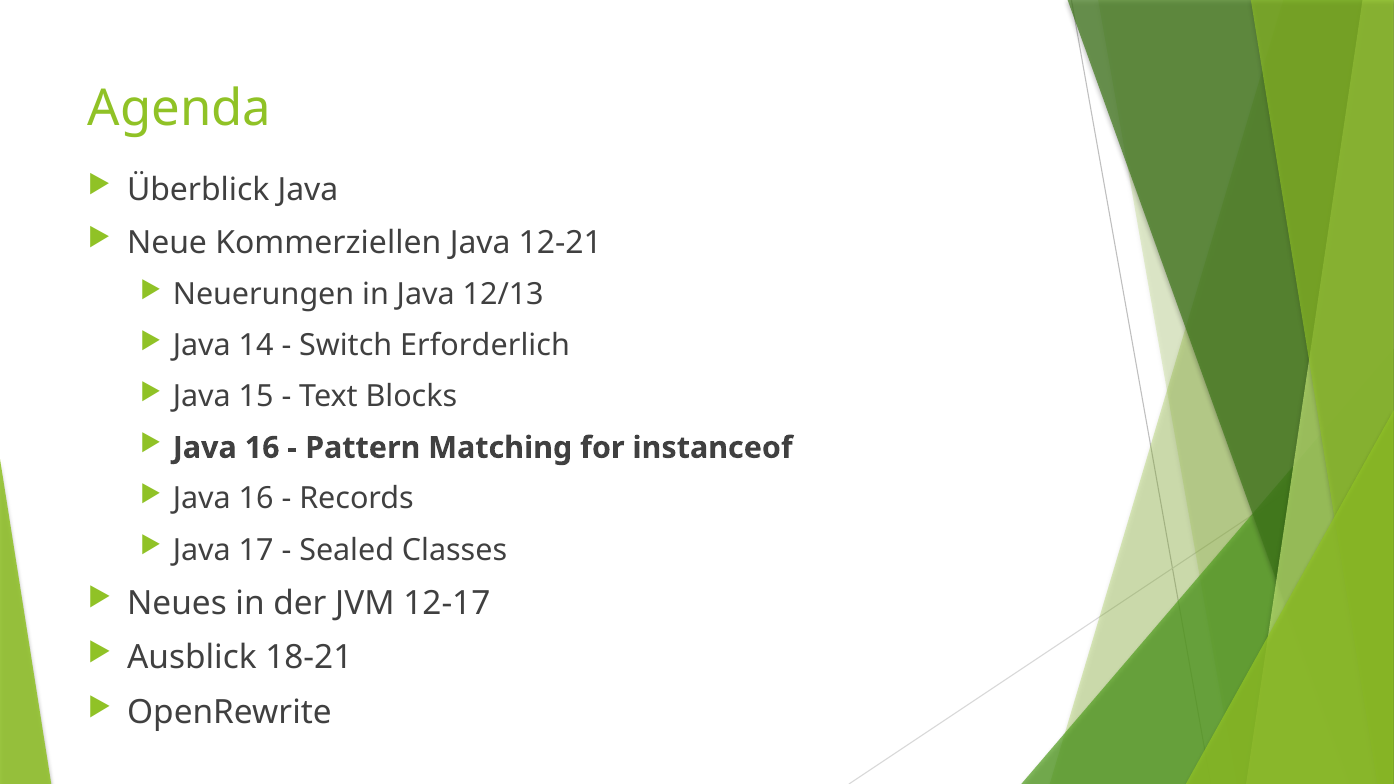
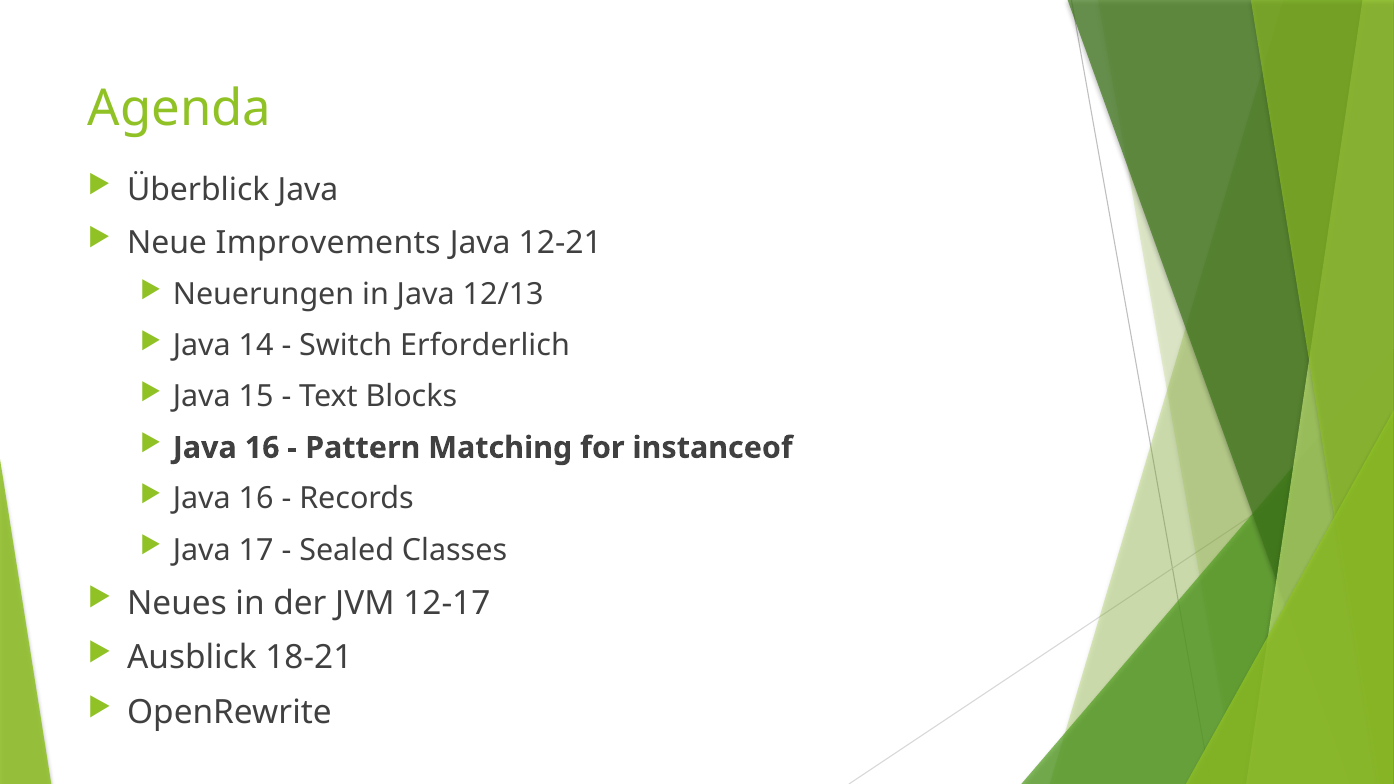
Kommerziellen: Kommerziellen -> Improvements
